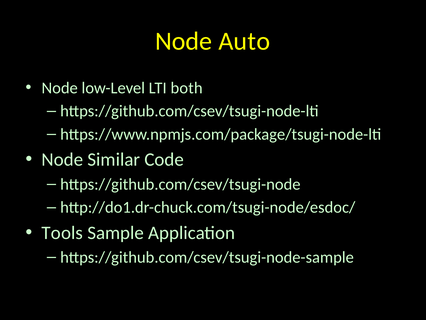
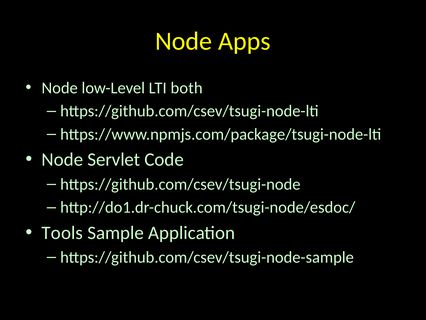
Auto: Auto -> Apps
Similar: Similar -> Servlet
